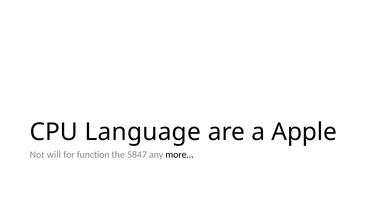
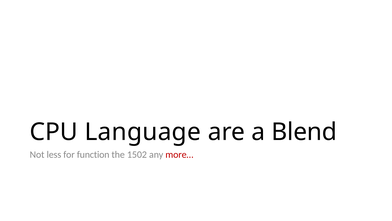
Apple: Apple -> Blend
will: will -> less
5847: 5847 -> 1502
more… colour: black -> red
